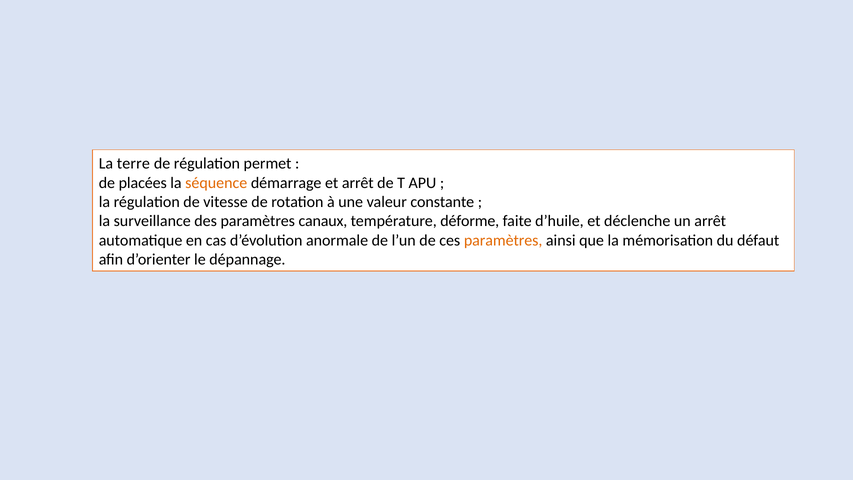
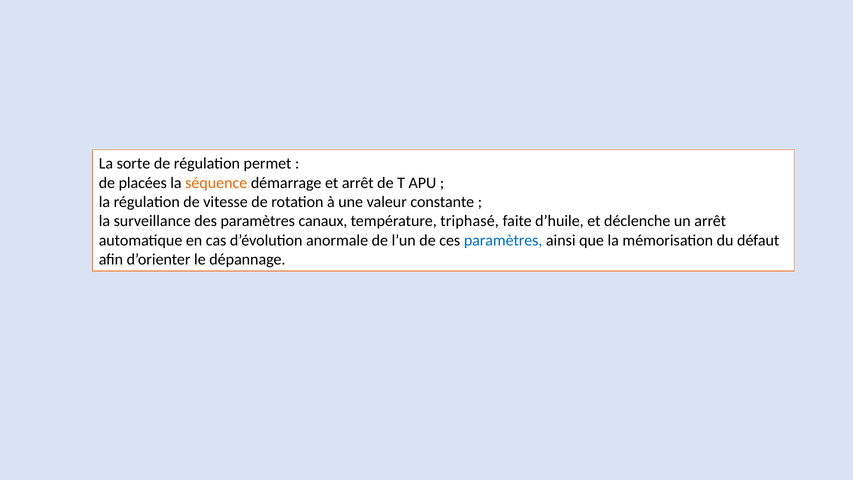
terre: terre -> sorte
déforme: déforme -> triphasé
paramètres at (503, 240) colour: orange -> blue
